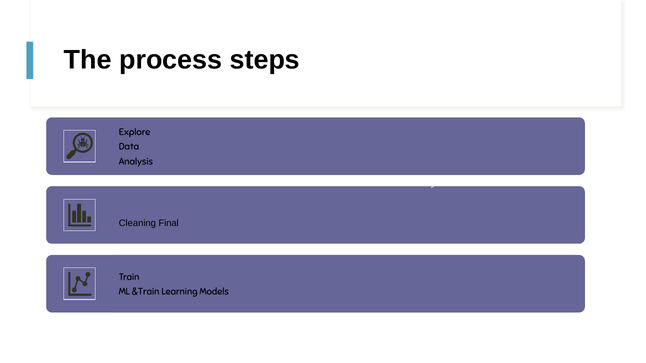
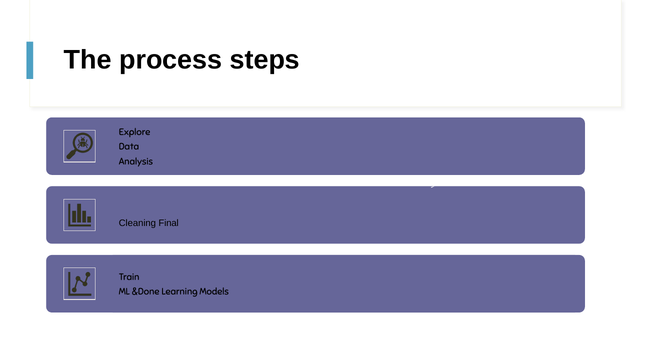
&Train: &Train -> &Done
